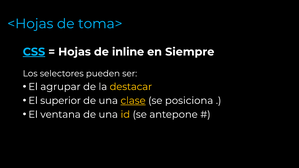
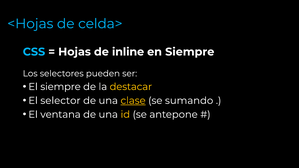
toma>: toma> -> celda>
CSS underline: present -> none
El agrupar: agrupar -> siempre
superior: superior -> selector
posiciona: posiciona -> sumando
